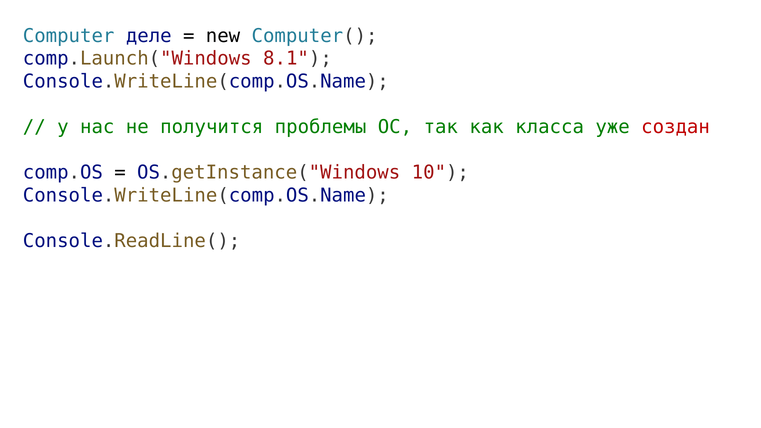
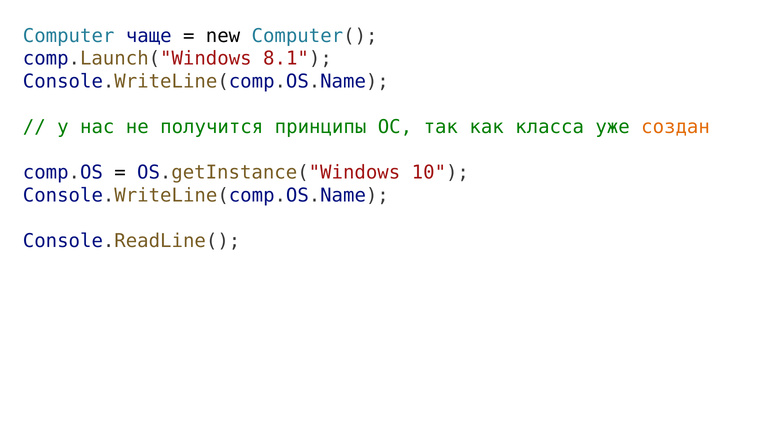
деле: деле -> чаще
проблемы: проблемы -> принципы
создан colour: red -> orange
